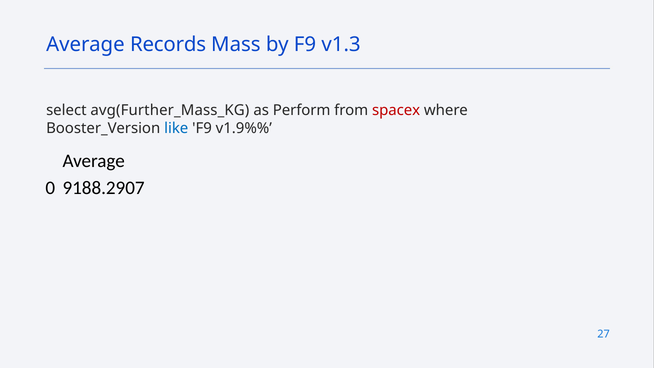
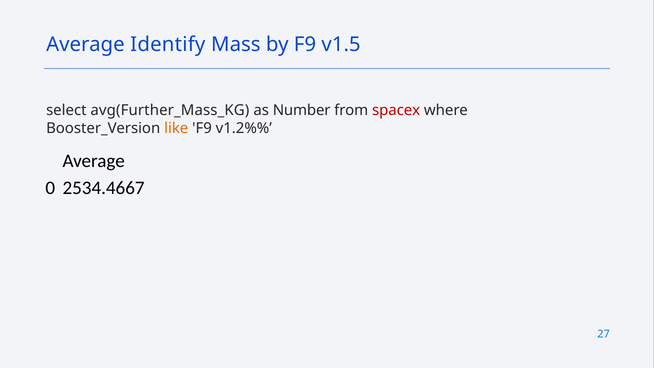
Records: Records -> Identify
v1.3: v1.3 -> v1.5
Perform: Perform -> Number
like colour: blue -> orange
v1.9%%: v1.9%% -> v1.2%%
9188.2907: 9188.2907 -> 2534.4667
